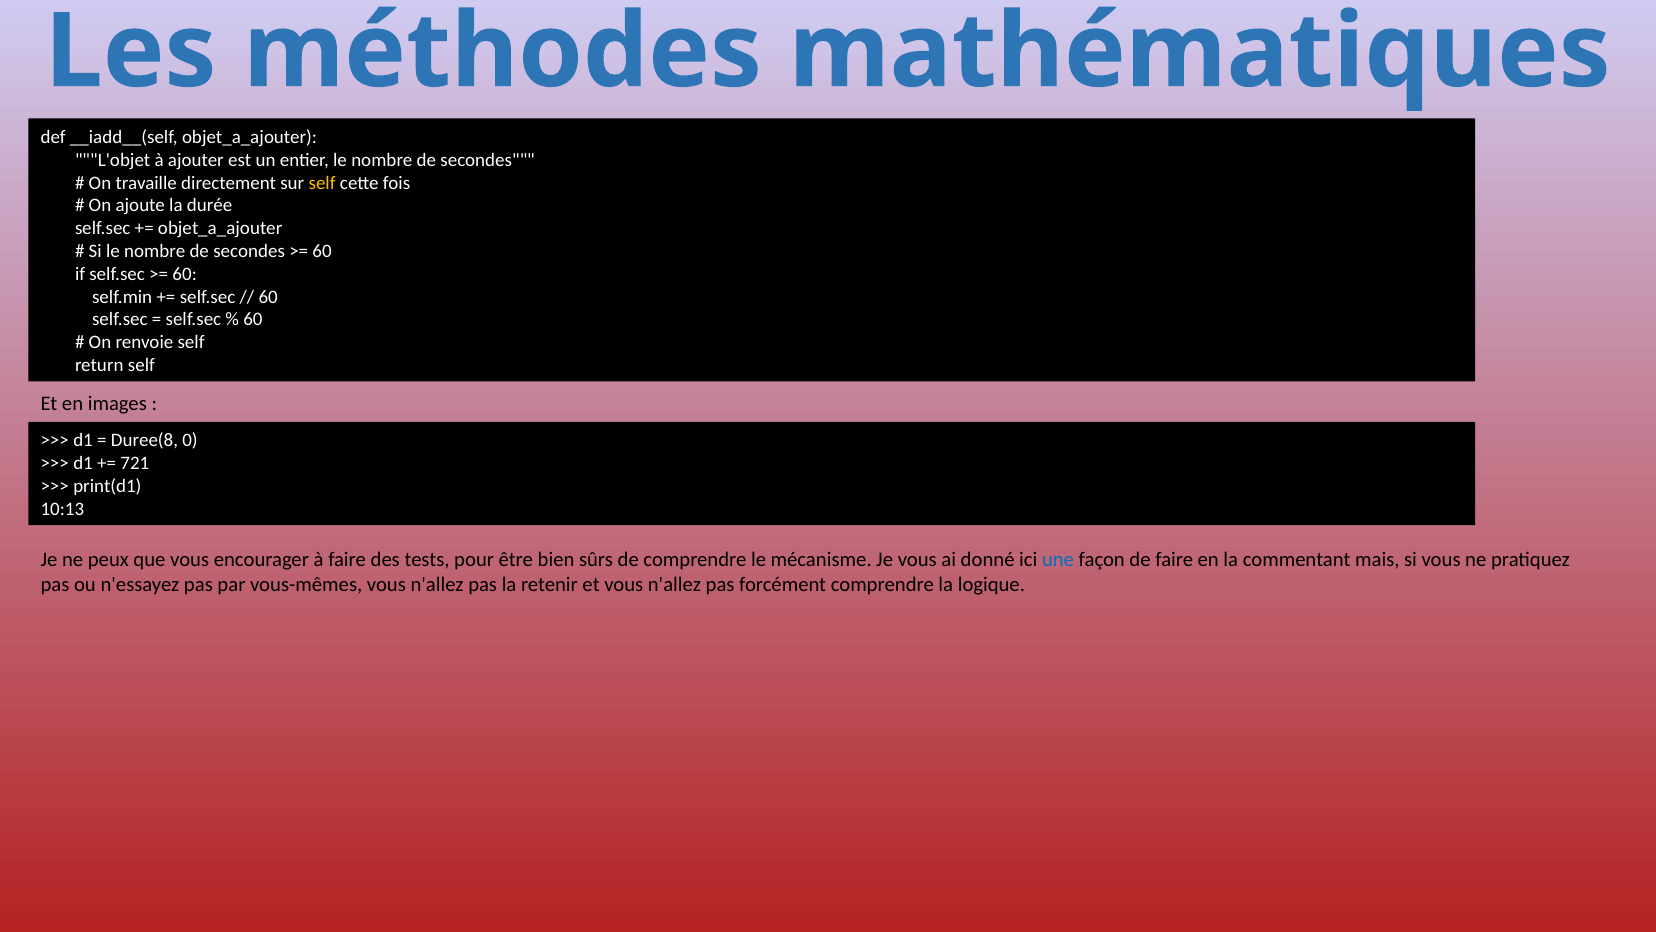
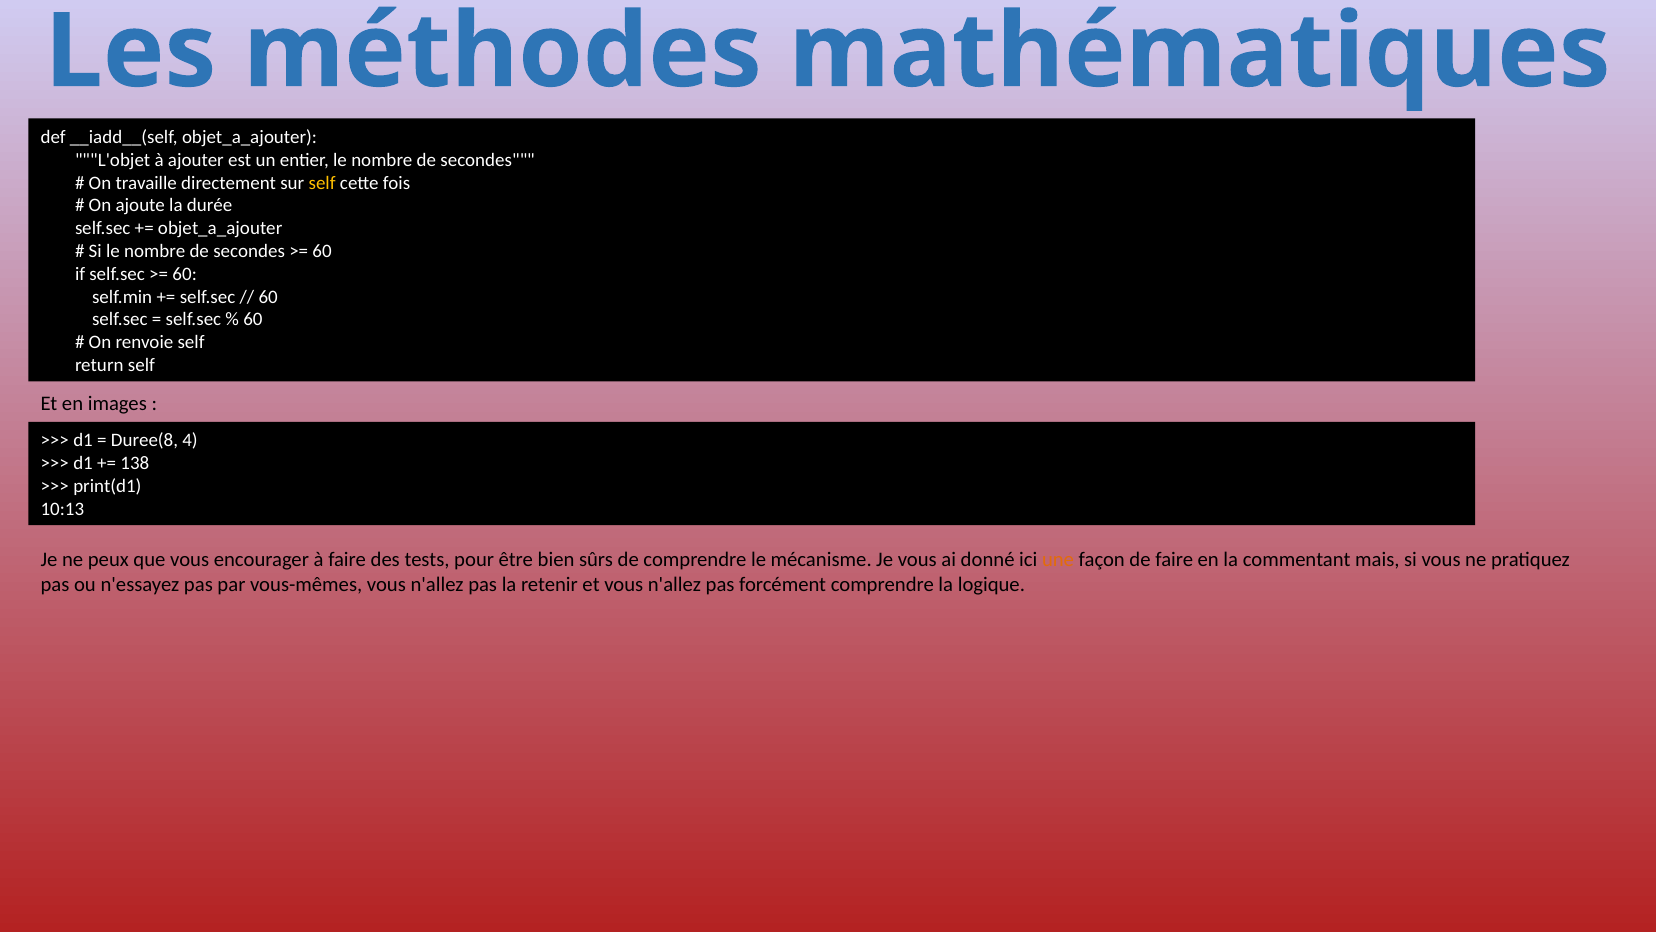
0: 0 -> 4
721: 721 -> 138
une colour: blue -> orange
